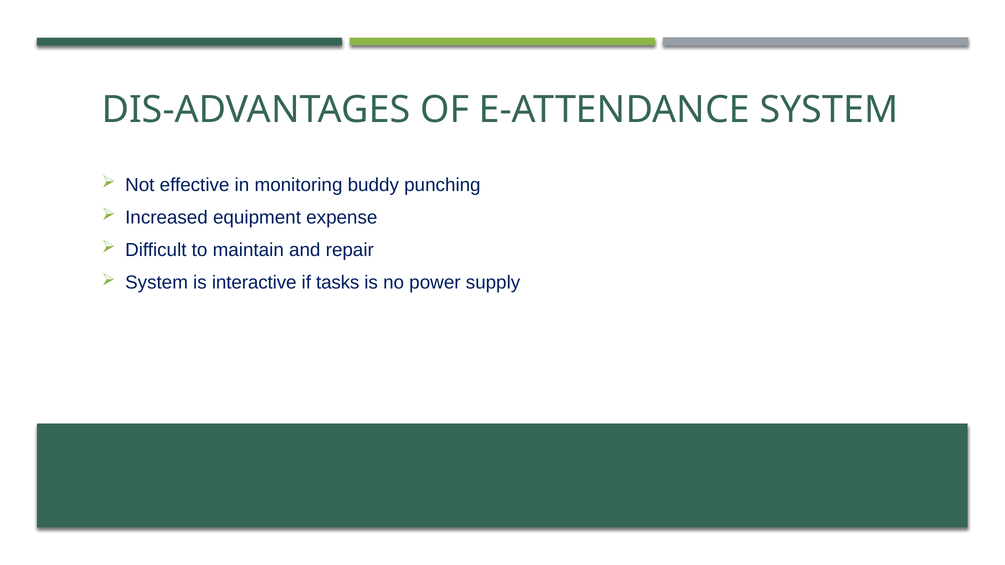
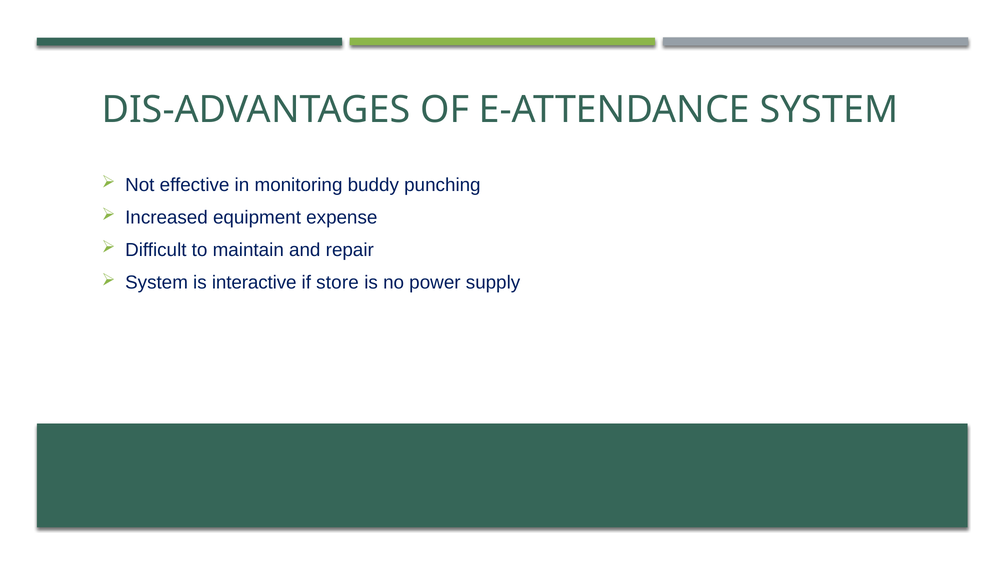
tasks: tasks -> store
